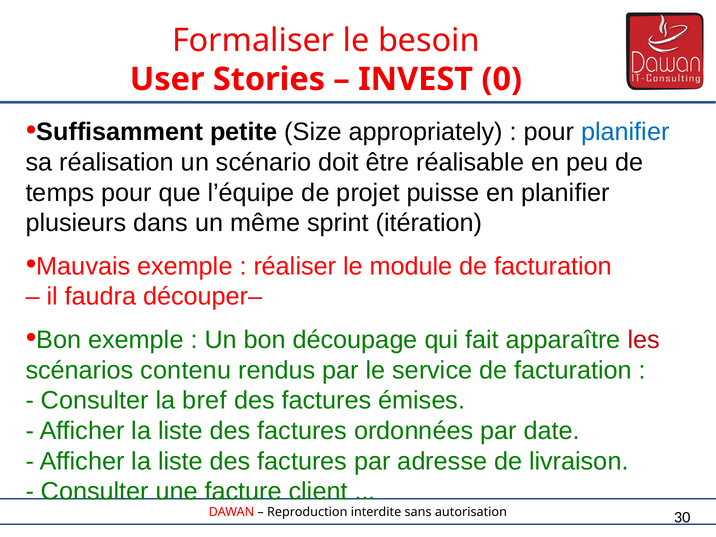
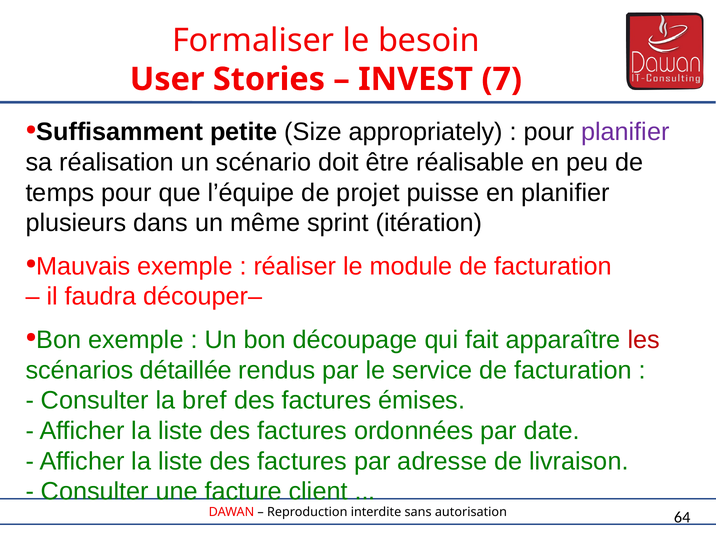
0: 0 -> 7
planifier at (625, 132) colour: blue -> purple
contenu: contenu -> détaillée
30: 30 -> 64
